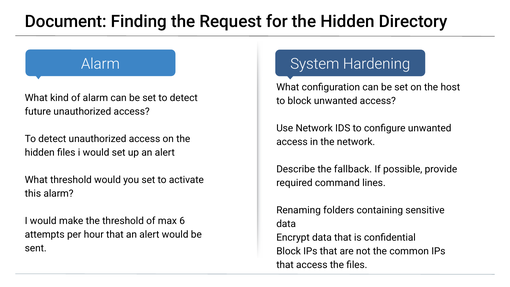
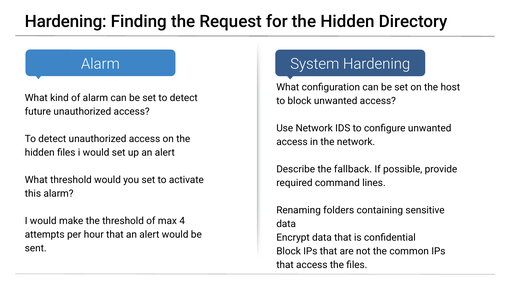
Document at (66, 22): Document -> Hardening
6: 6 -> 4
